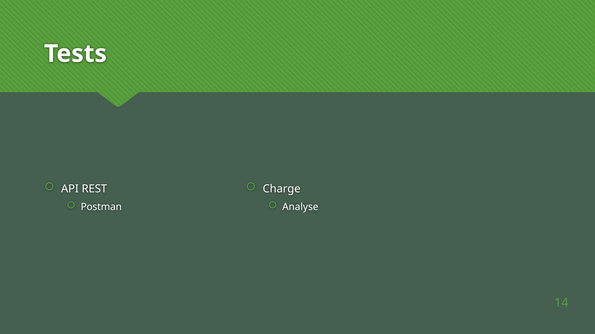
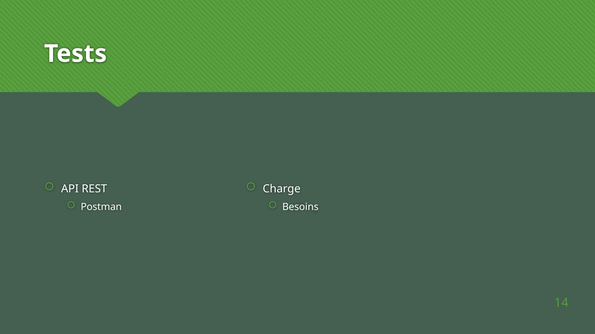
Analyse: Analyse -> Besoins
